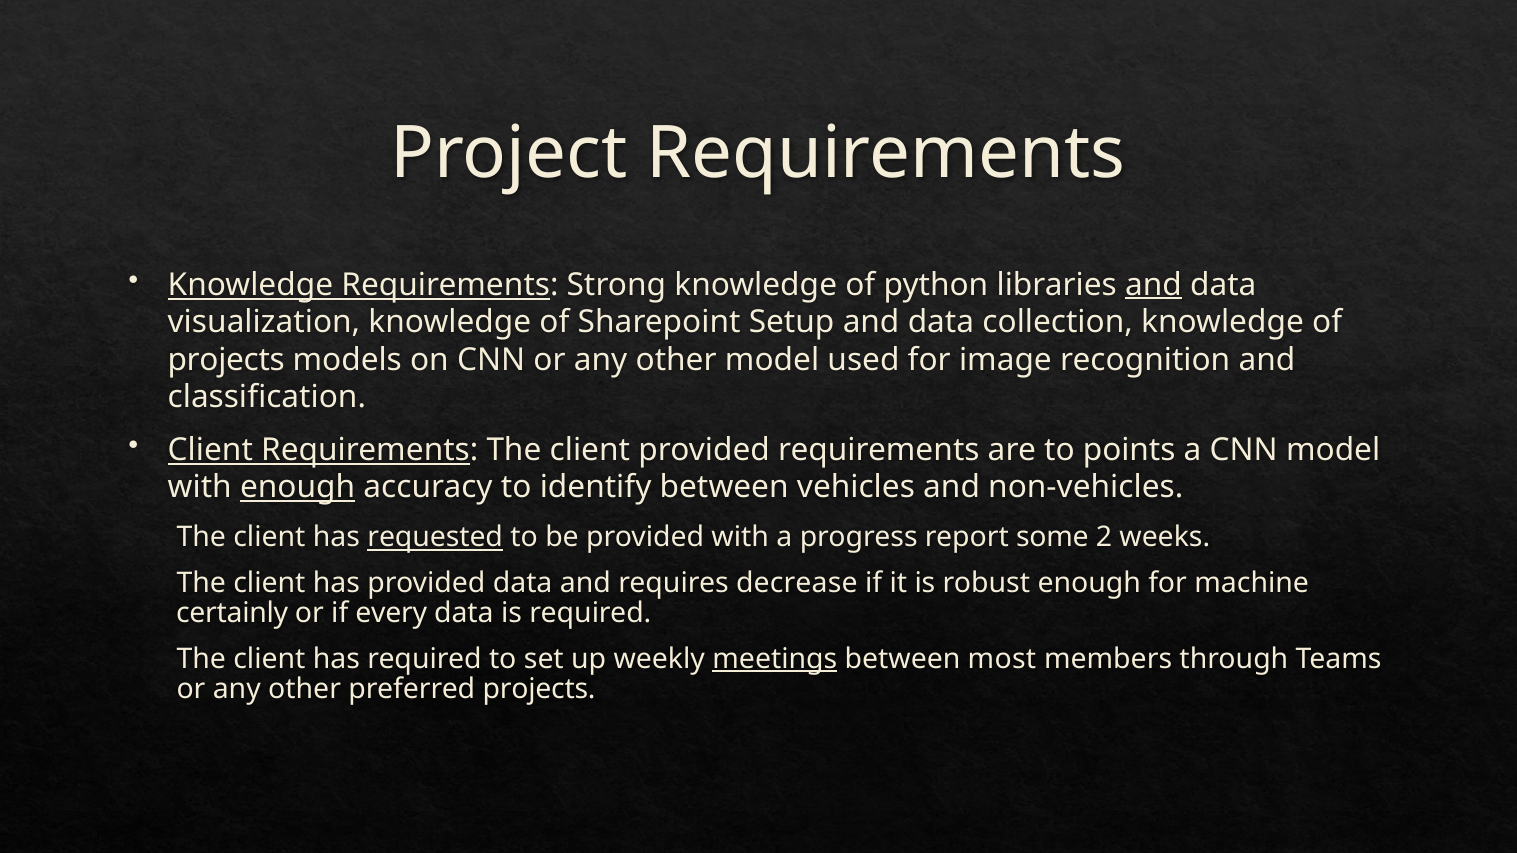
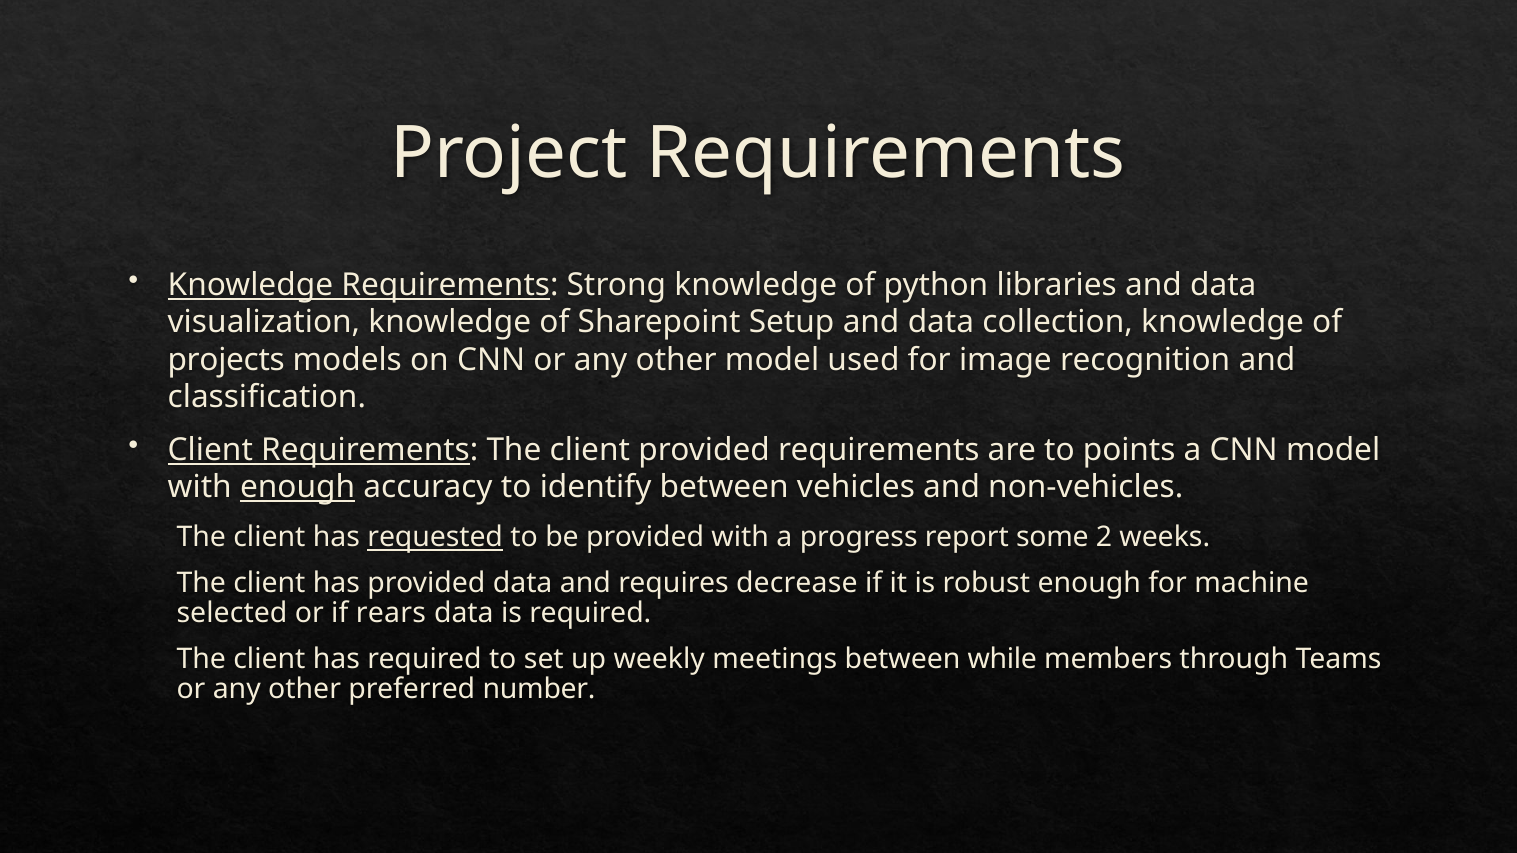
and at (1154, 285) underline: present -> none
certainly: certainly -> selected
every: every -> rears
meetings underline: present -> none
most: most -> while
preferred projects: projects -> number
